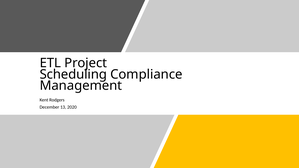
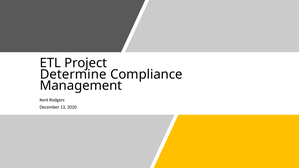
Scheduling: Scheduling -> Determine
